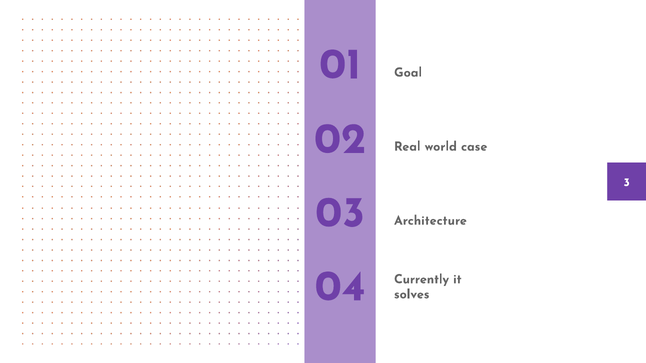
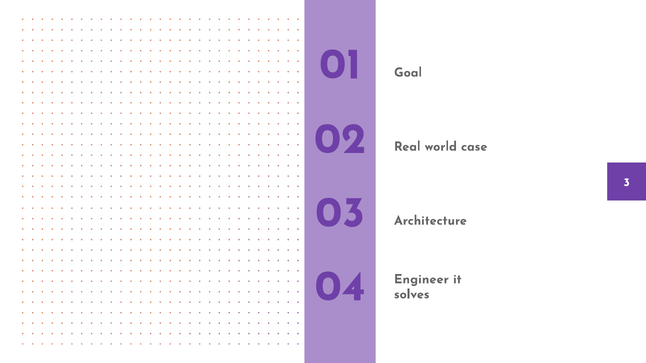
Currently: Currently -> Engineer
